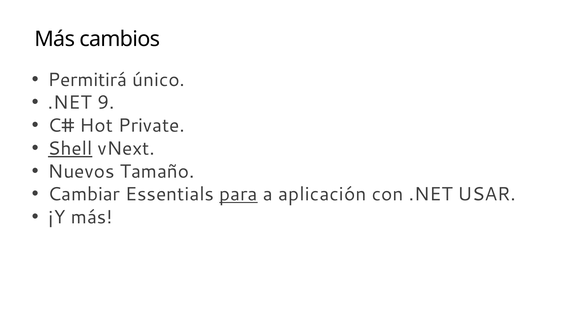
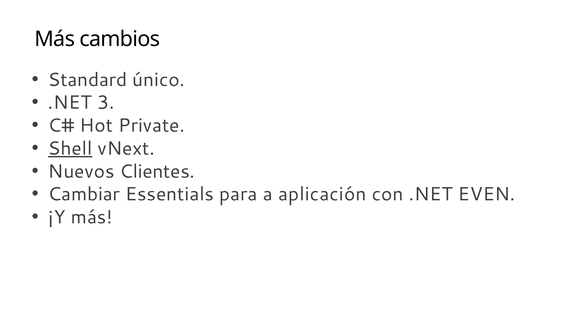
Permitirá: Permitirá -> Standard
9: 9 -> 3
Tamaño: Tamaño -> Clientes
para underline: present -> none
USAR: USAR -> EVEN
